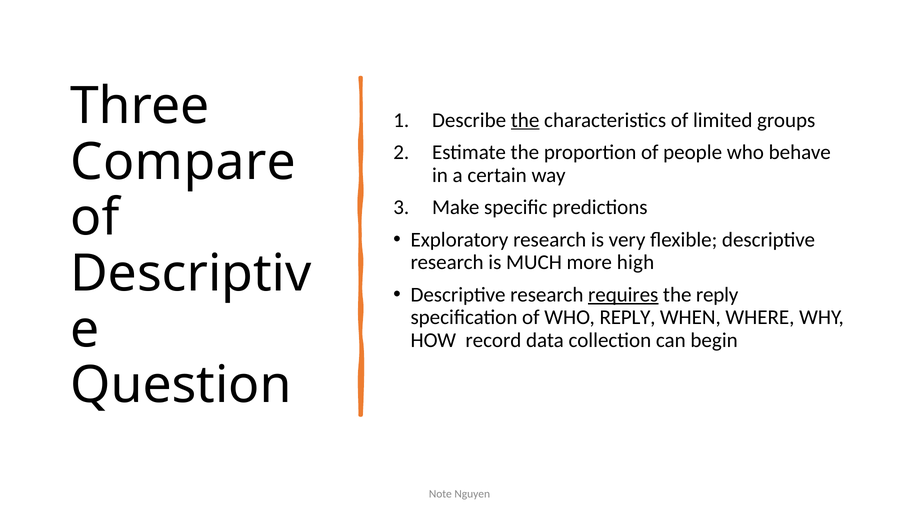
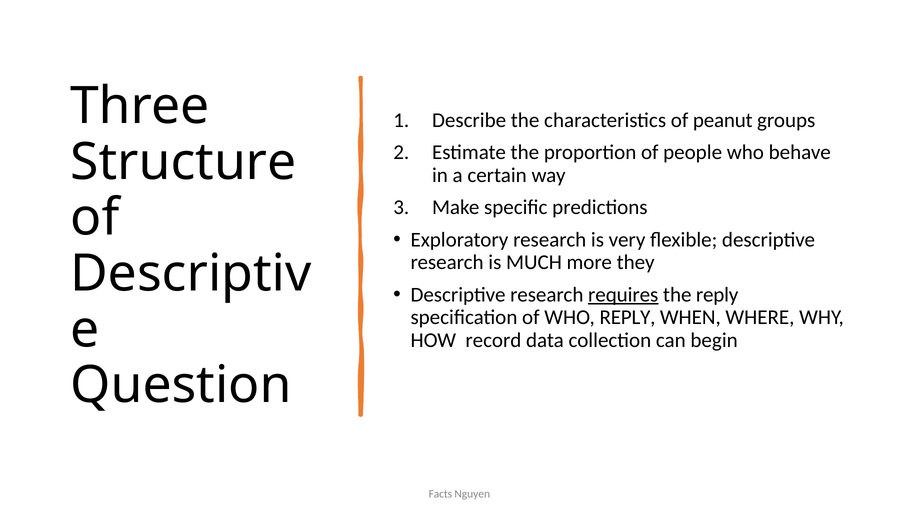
the at (525, 120) underline: present -> none
limited: limited -> peanut
Compare: Compare -> Structure
high: high -> they
Note: Note -> Facts
